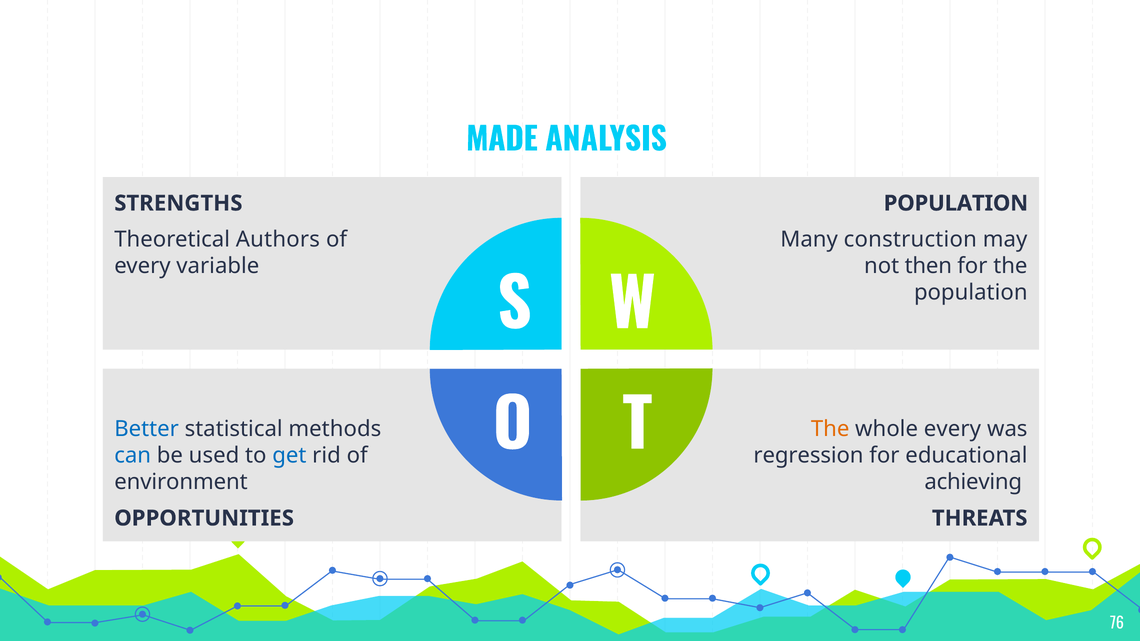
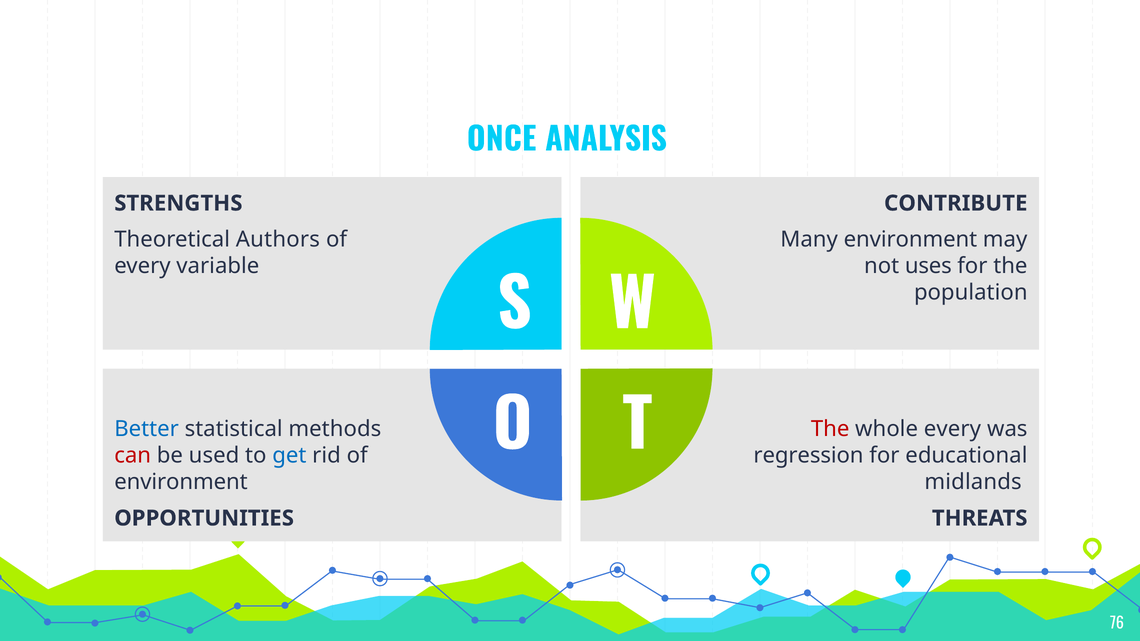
MADE: MADE -> ONCE
POPULATION at (956, 203): POPULATION -> CONTRIBUTE
Many construction: construction -> environment
then: then -> uses
The at (830, 429) colour: orange -> red
can colour: blue -> red
achieving: achieving -> midlands
